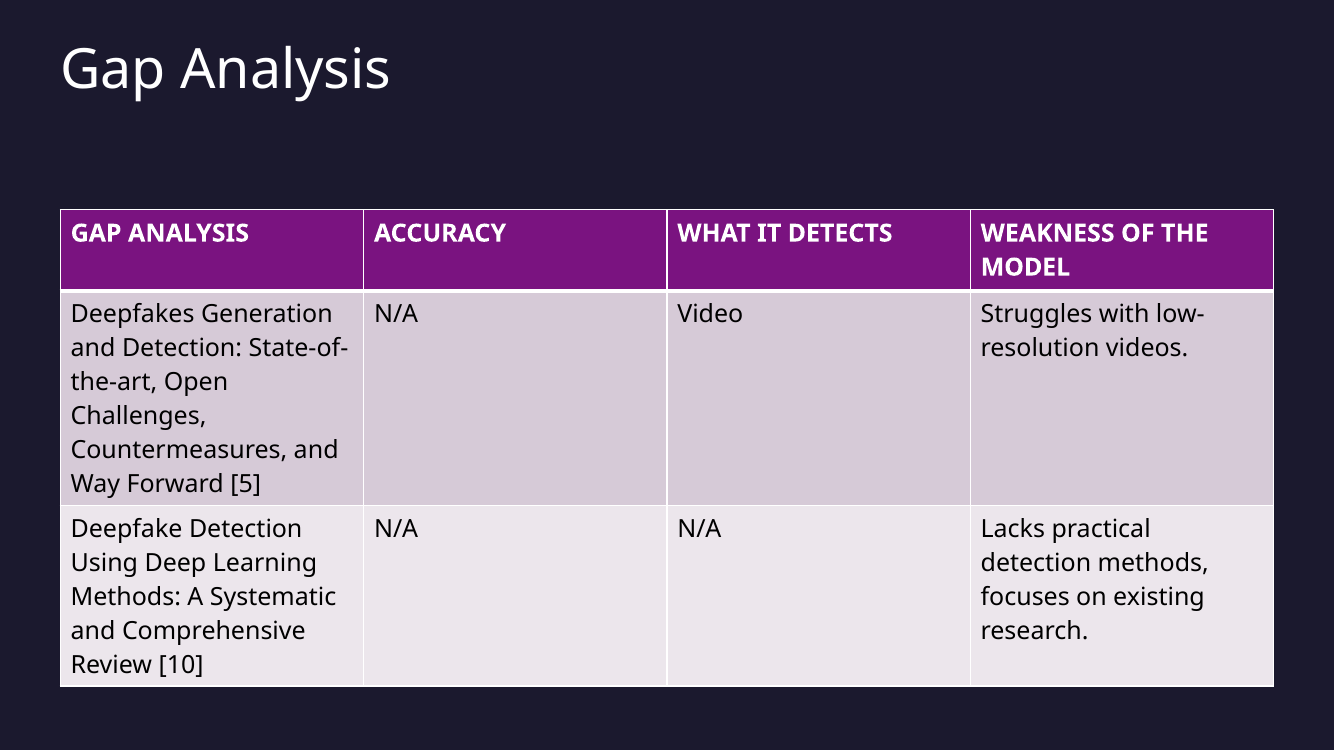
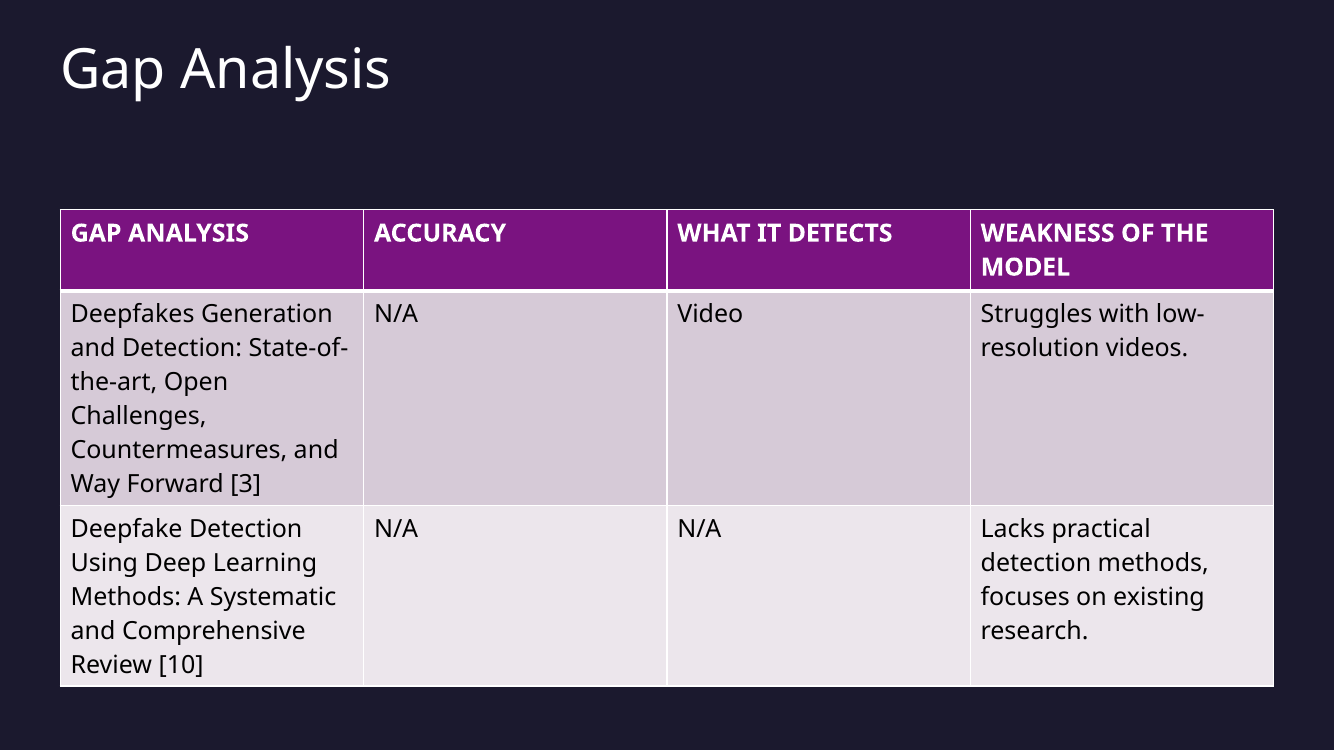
5: 5 -> 3
